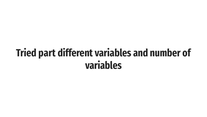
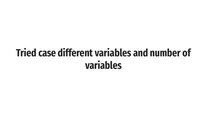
part: part -> case
